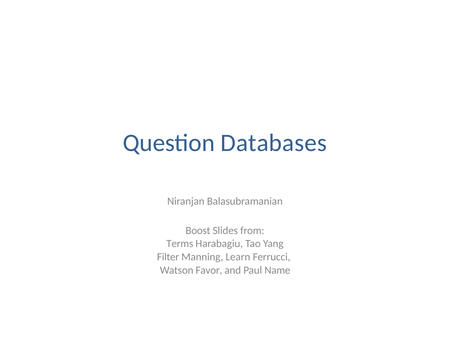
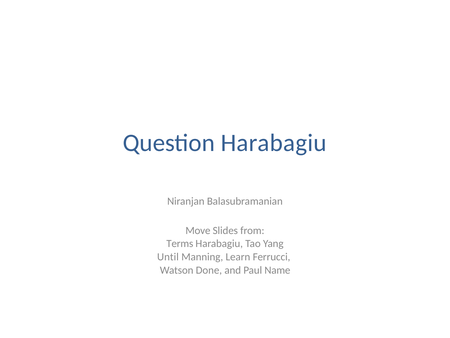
Question Databases: Databases -> Harabagiu
Boost: Boost -> Move
Filter: Filter -> Until
Favor: Favor -> Done
